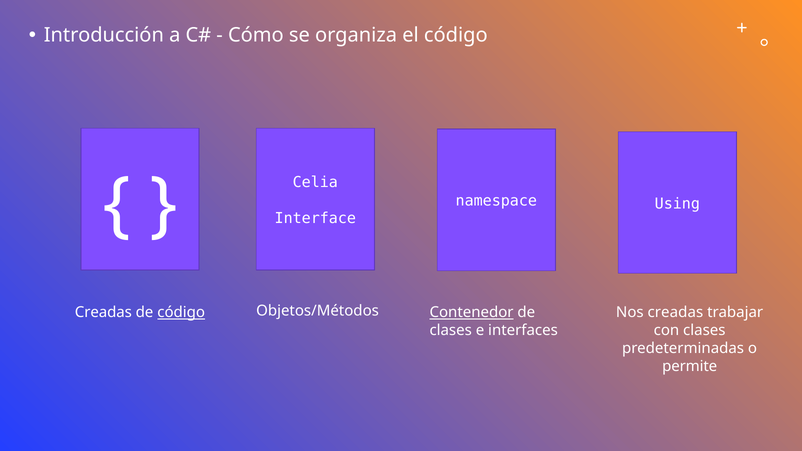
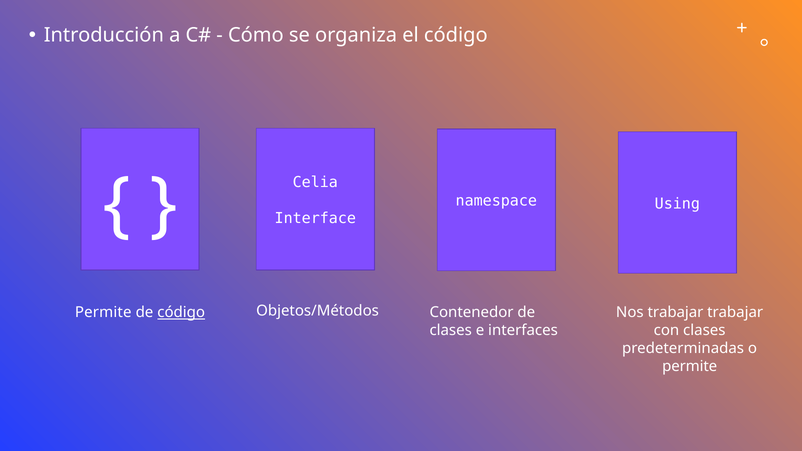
Creadas at (103, 312): Creadas -> Permite
Contenedor underline: present -> none
Nos creadas: creadas -> trabajar
